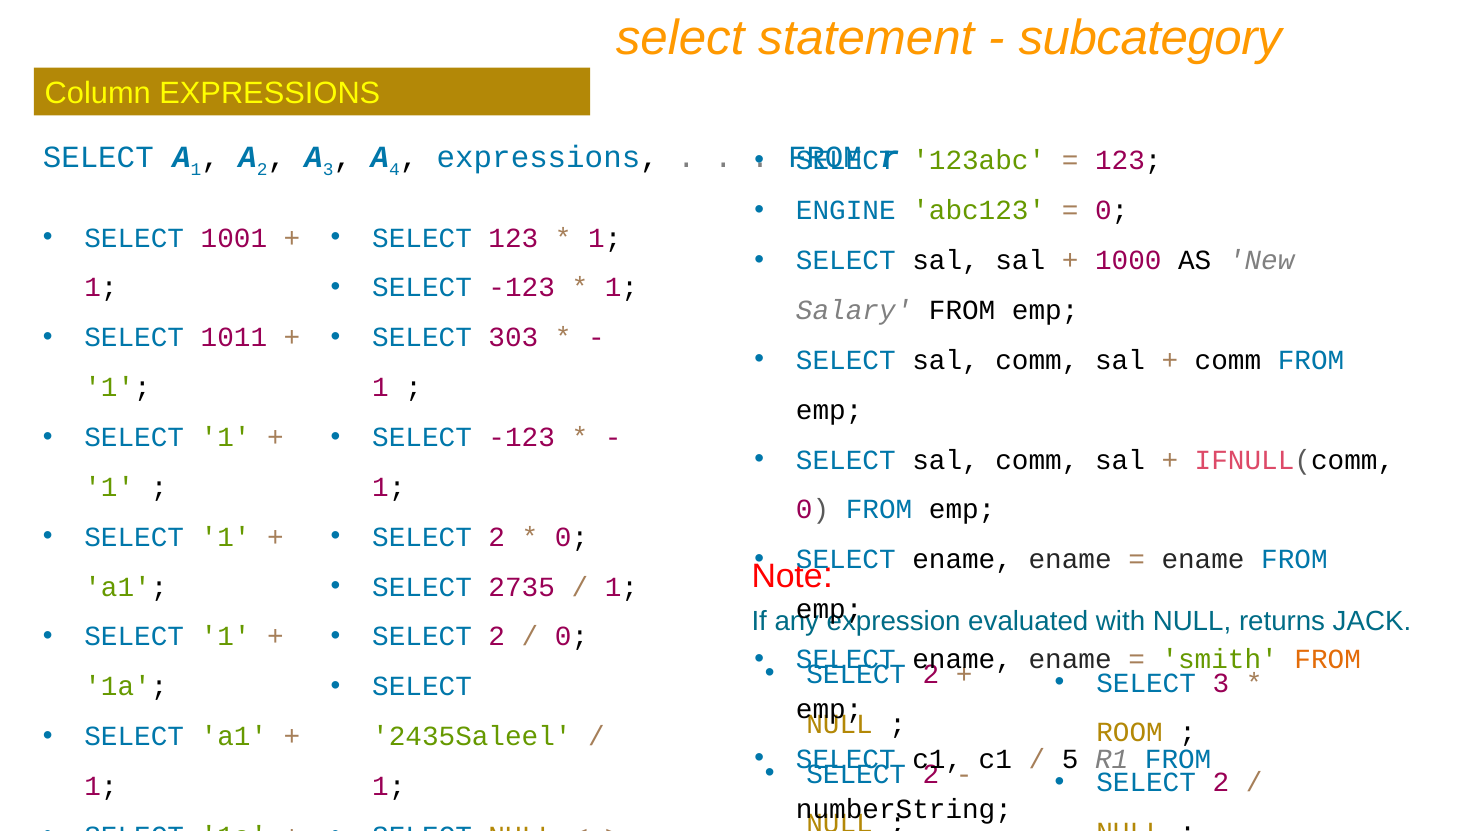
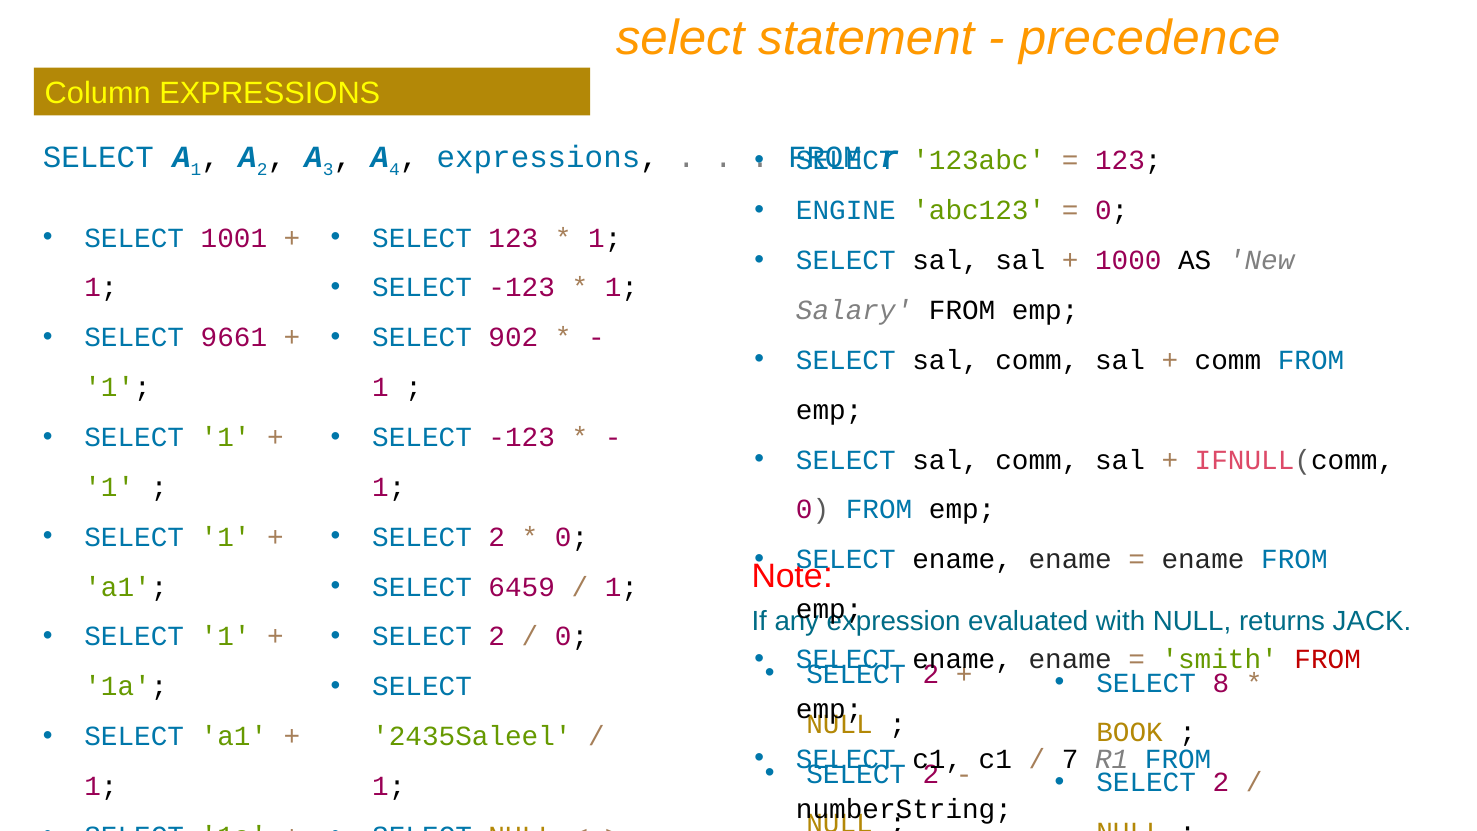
subcategory: subcategory -> precedence
1011: 1011 -> 9661
303: 303 -> 902
2735: 2735 -> 6459
FROM at (1328, 659) colour: orange -> red
SELECT 3: 3 -> 8
ROOM: ROOM -> BOOK
5: 5 -> 7
